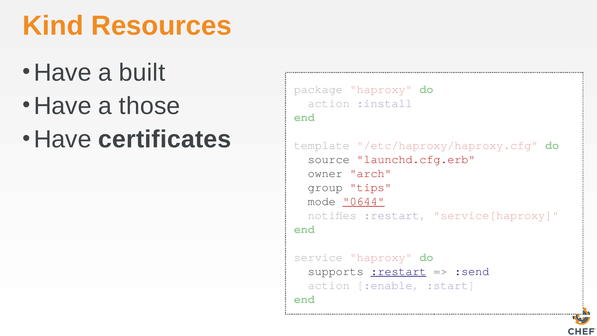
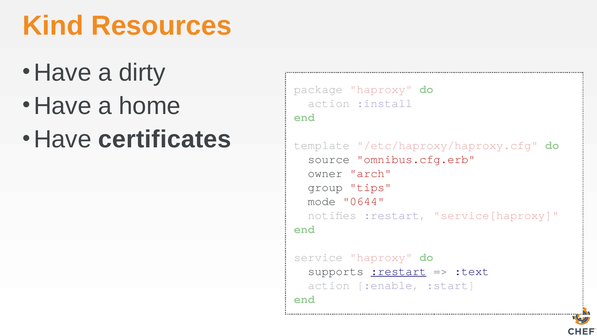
built: built -> dirty
those: those -> home
launchd.cfg.erb: launchd.cfg.erb -> omnibus.cfg.erb
0644 underline: present -> none
:send: :send -> :text
